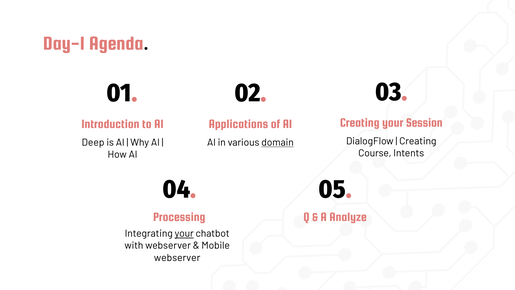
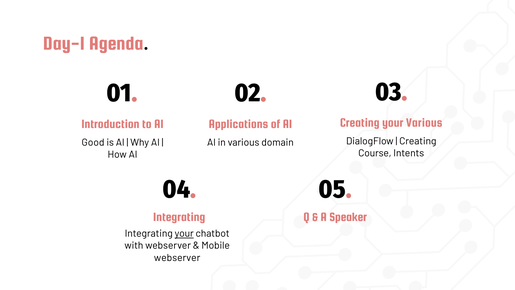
your Session: Session -> Various
Deep: Deep -> Good
domain underline: present -> none
Processing at (179, 217): Processing -> Integrating
Analyze: Analyze -> Speaker
